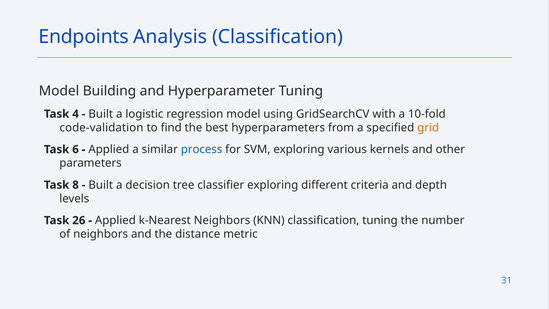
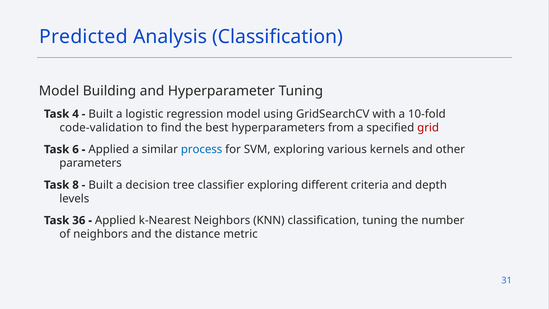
Endpoints: Endpoints -> Predicted
grid colour: orange -> red
26: 26 -> 36
